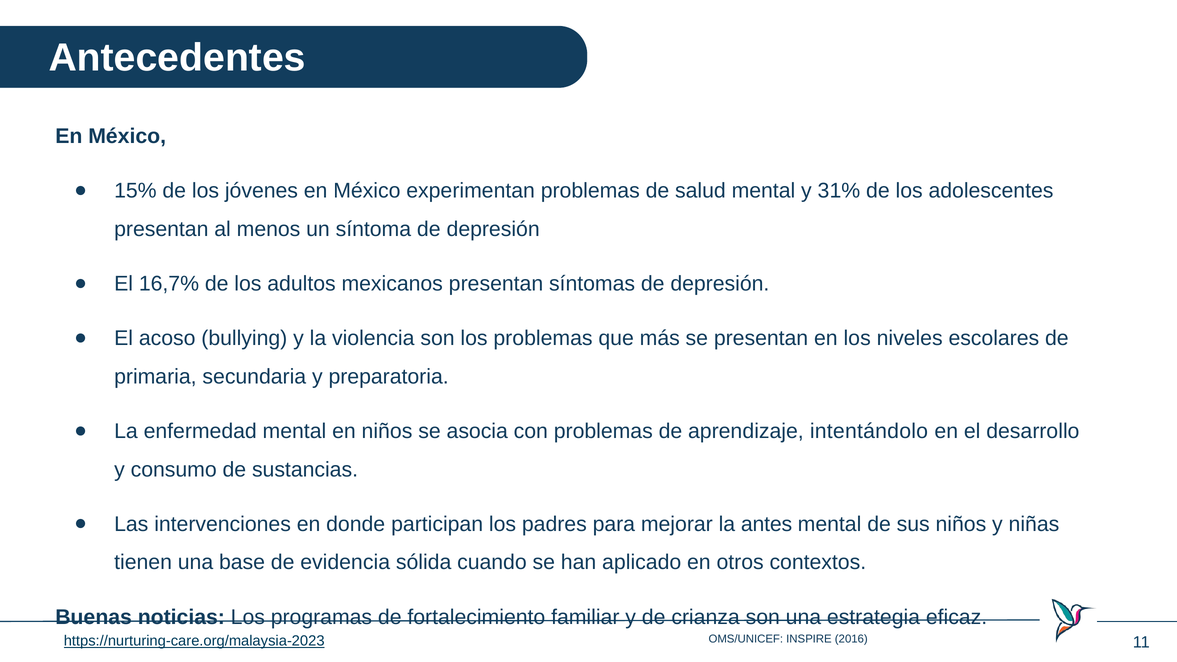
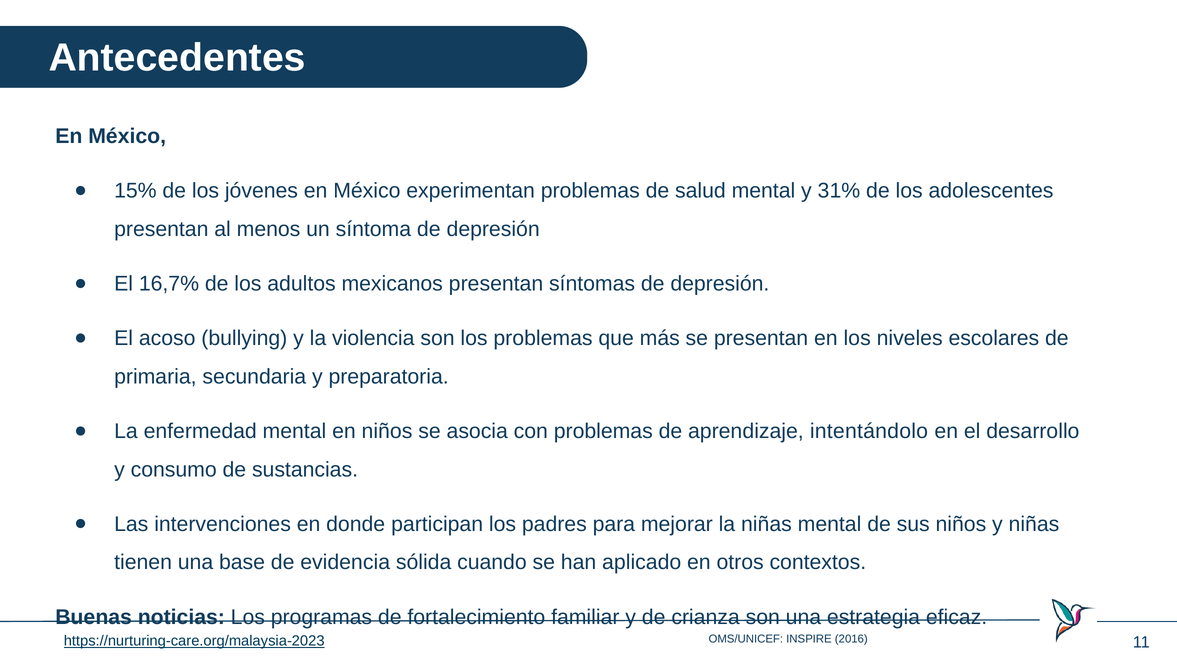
la antes: antes -> niñas
